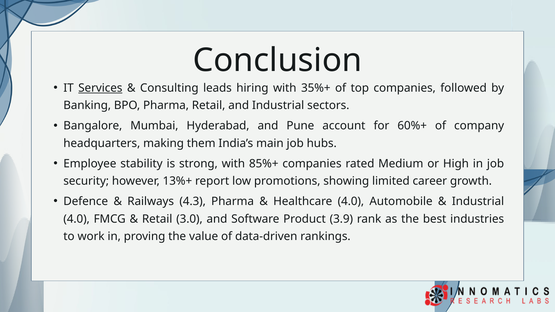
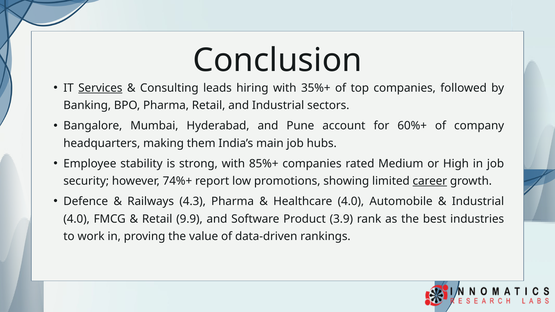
13%+: 13%+ -> 74%+
career underline: none -> present
3.0: 3.0 -> 9.9
